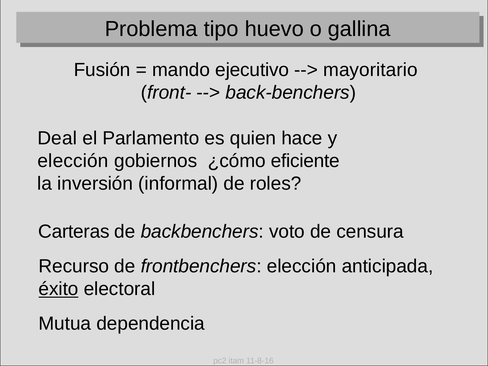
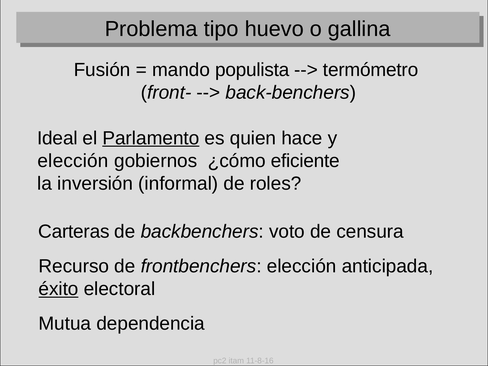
ejecutivo: ejecutivo -> populista
mayoritario: mayoritario -> termómetro
Deal: Deal -> Ideal
Parlamento underline: none -> present
